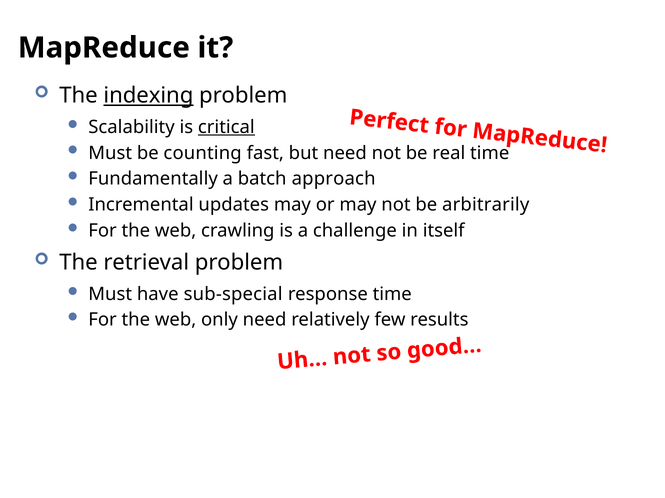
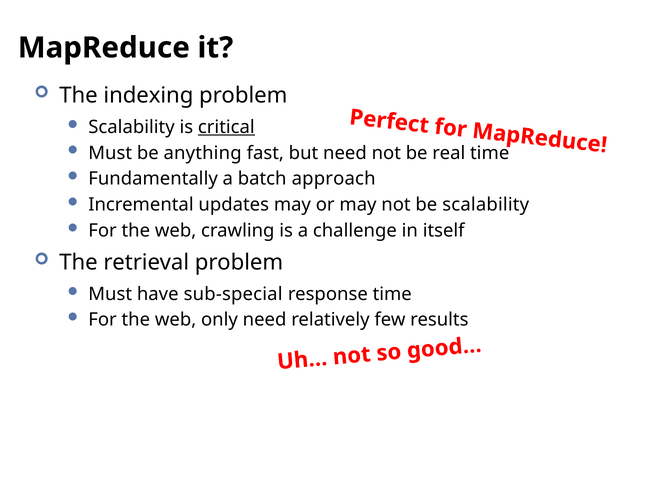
indexing underline: present -> none
counting: counting -> anything
be arbitrarily: arbitrarily -> scalability
